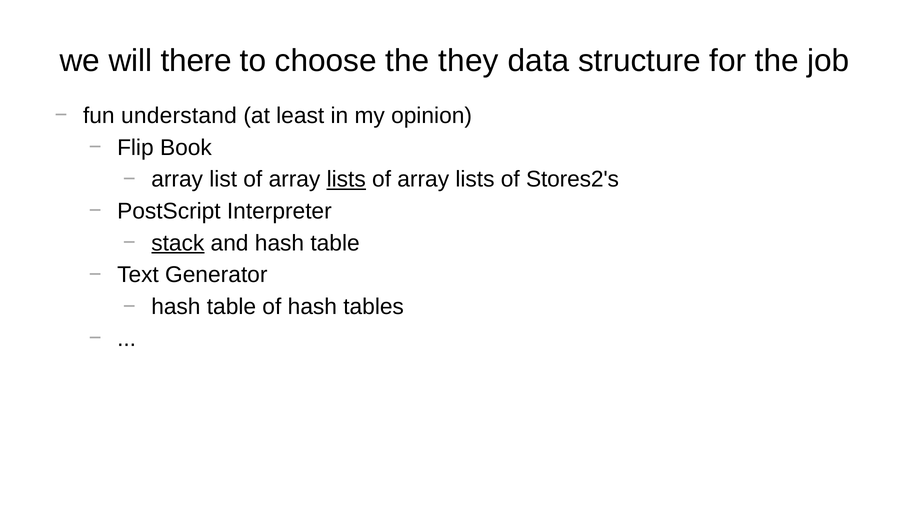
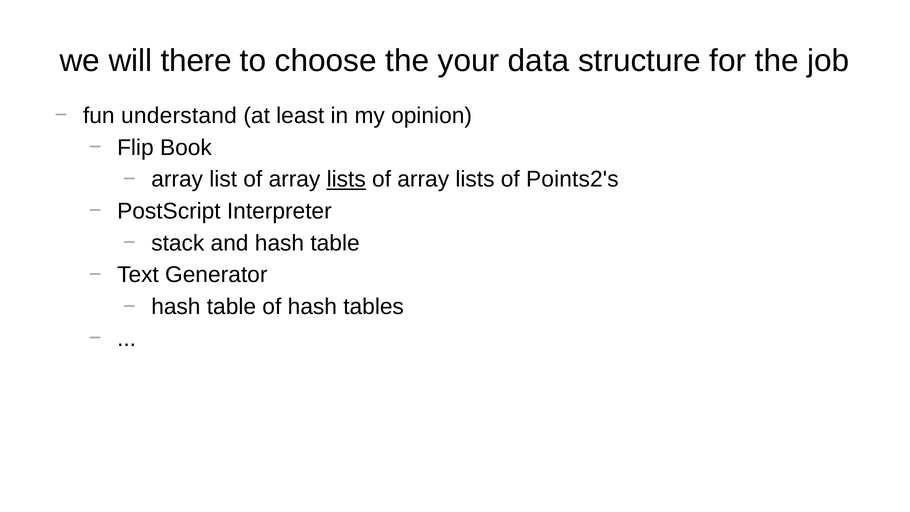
they: they -> your
Stores2's: Stores2's -> Points2's
stack underline: present -> none
